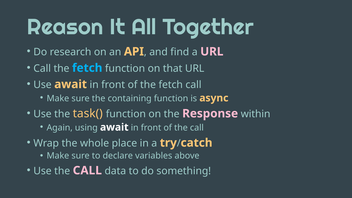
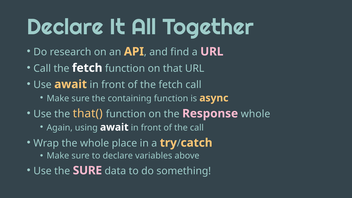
Reason at (65, 27): Reason -> Declare
fetch at (87, 68) colour: light blue -> white
task(: task( -> that(
Response within: within -> whole
Use the CALL: CALL -> SURE
